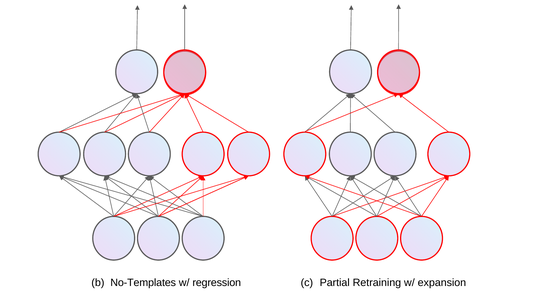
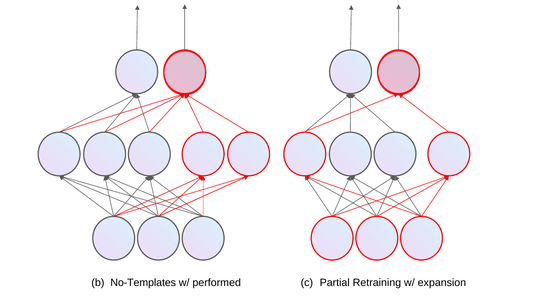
regression: regression -> performed
